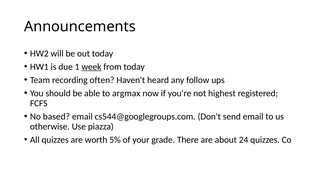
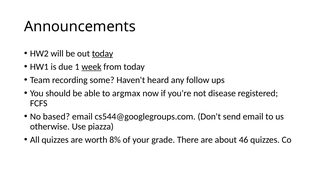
today at (103, 53) underline: none -> present
often: often -> some
highest: highest -> disease
5%: 5% -> 8%
24: 24 -> 46
